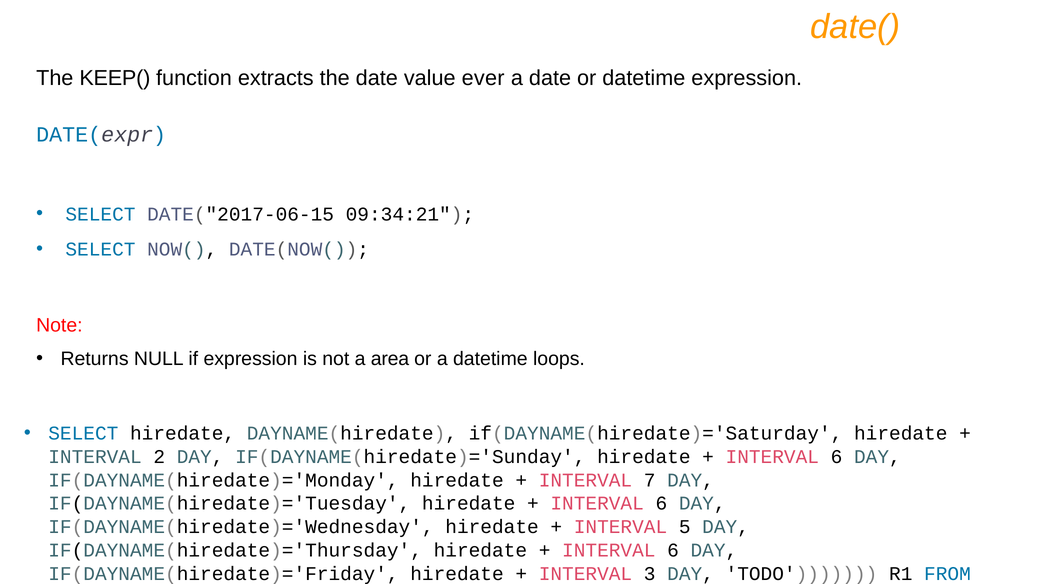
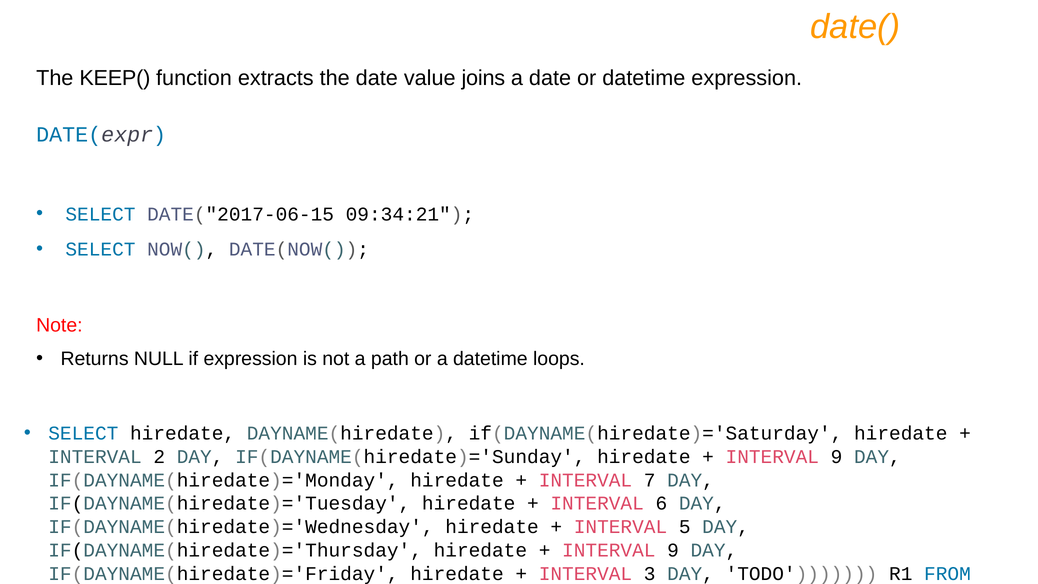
ever: ever -> joins
area: area -> path
6 at (837, 457): 6 -> 9
6 at (673, 550): 6 -> 9
